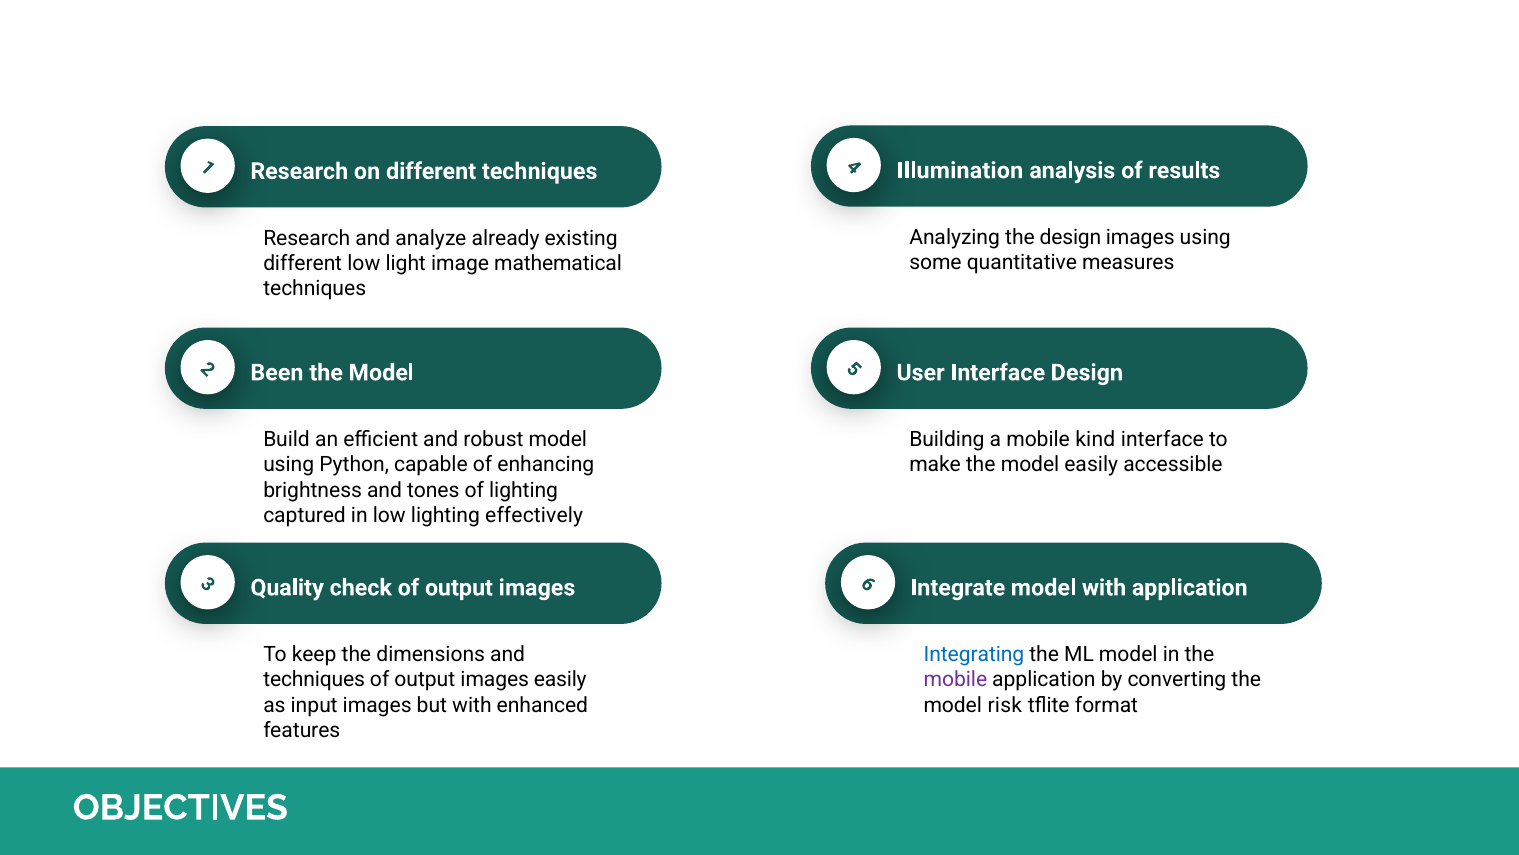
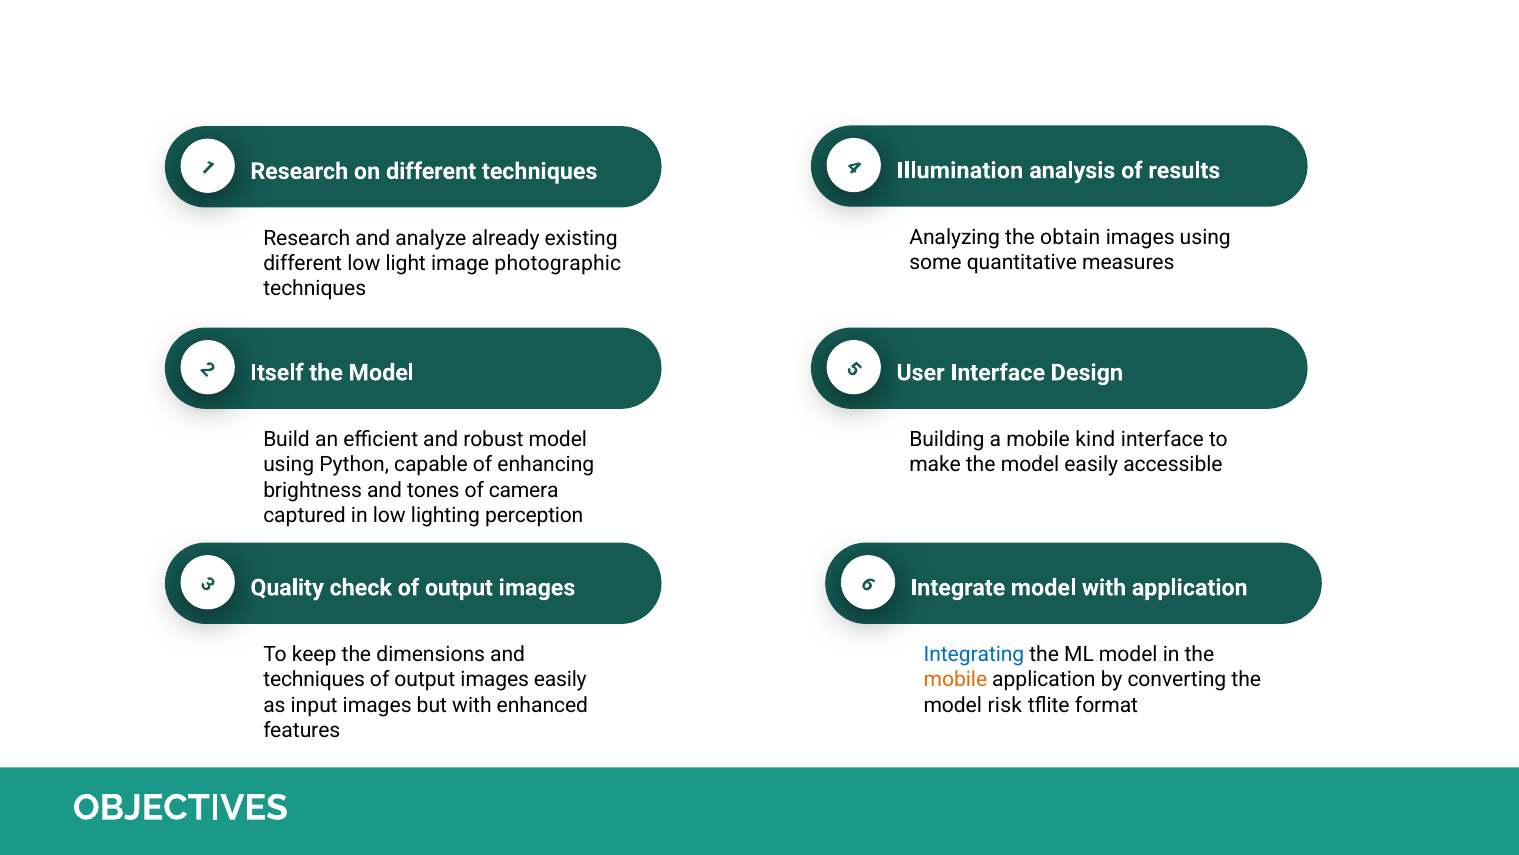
the design: design -> obtain
mathematical: mathematical -> photographic
Been: Been -> Itself
of lighting: lighting -> camera
effectively: effectively -> perception
mobile at (955, 679) colour: purple -> orange
